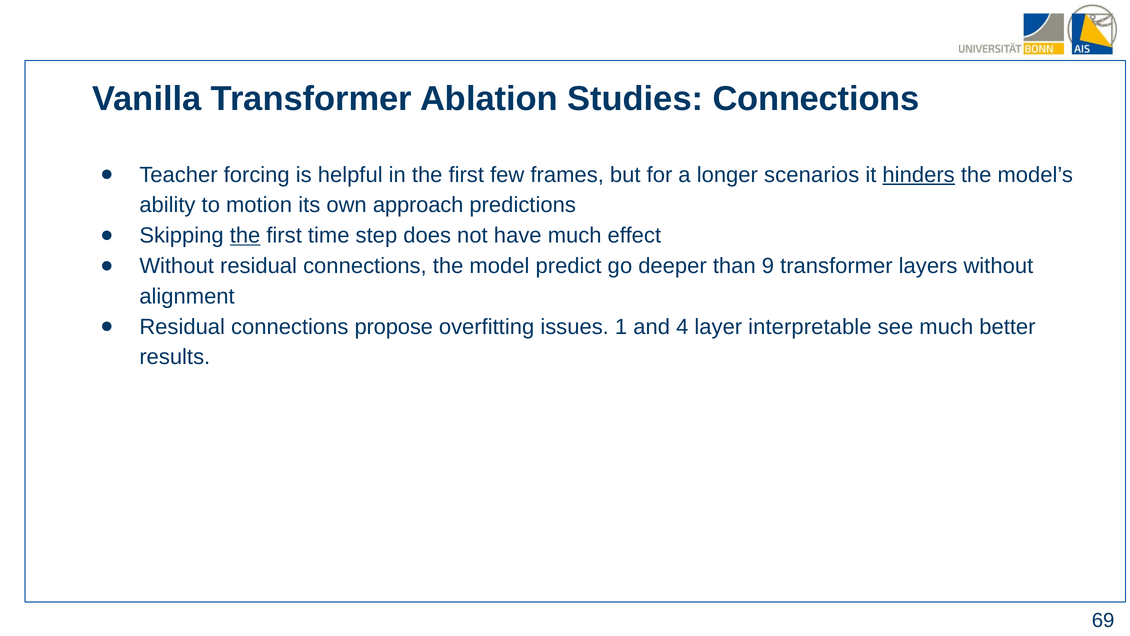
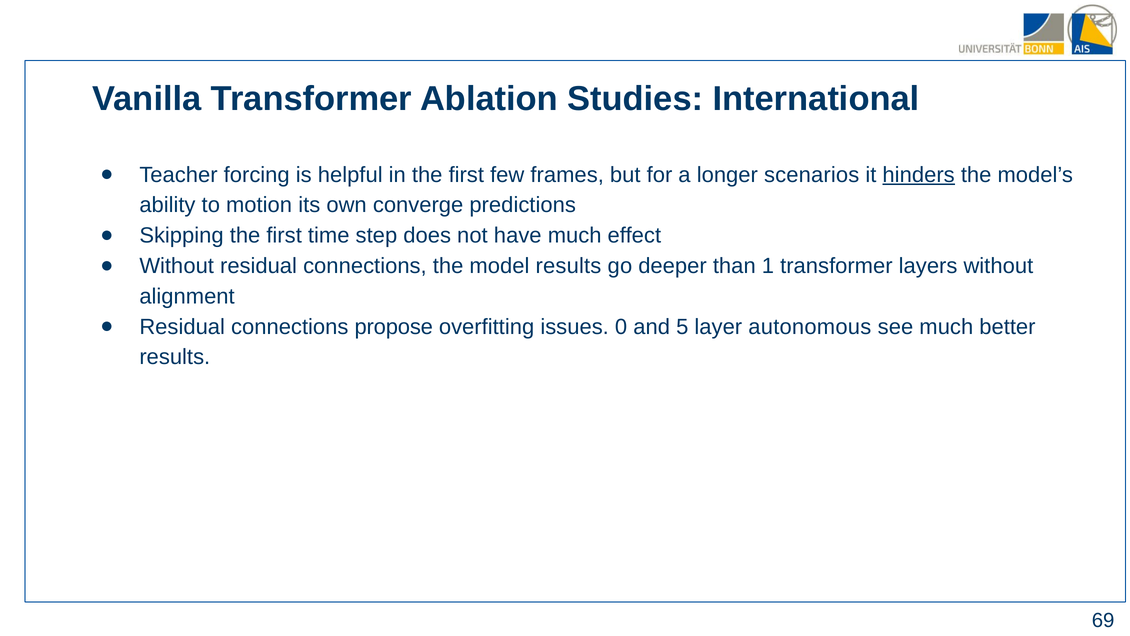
Studies Connections: Connections -> International
approach: approach -> converge
the at (245, 235) underline: present -> none
model predict: predict -> results
9: 9 -> 1
1: 1 -> 0
4: 4 -> 5
interpretable: interpretable -> autonomous
